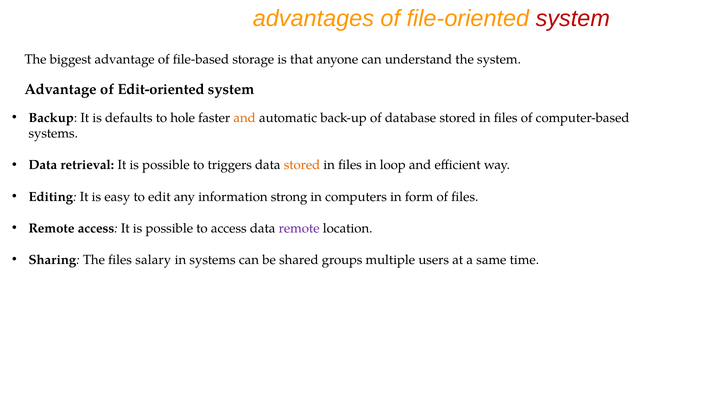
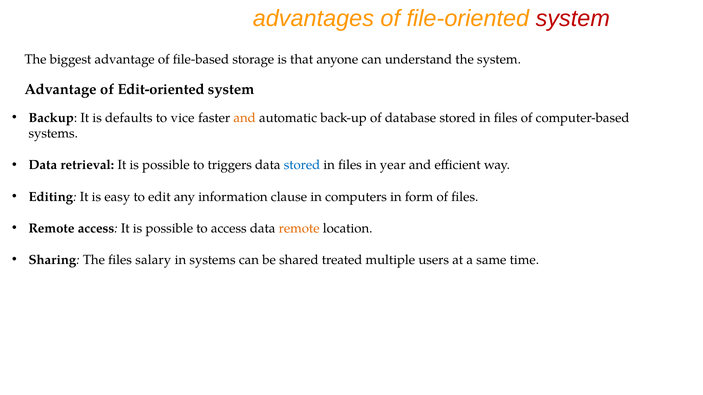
hole: hole -> vice
stored at (302, 165) colour: orange -> blue
loop: loop -> year
strong: strong -> clause
remote at (299, 229) colour: purple -> orange
groups: groups -> treated
